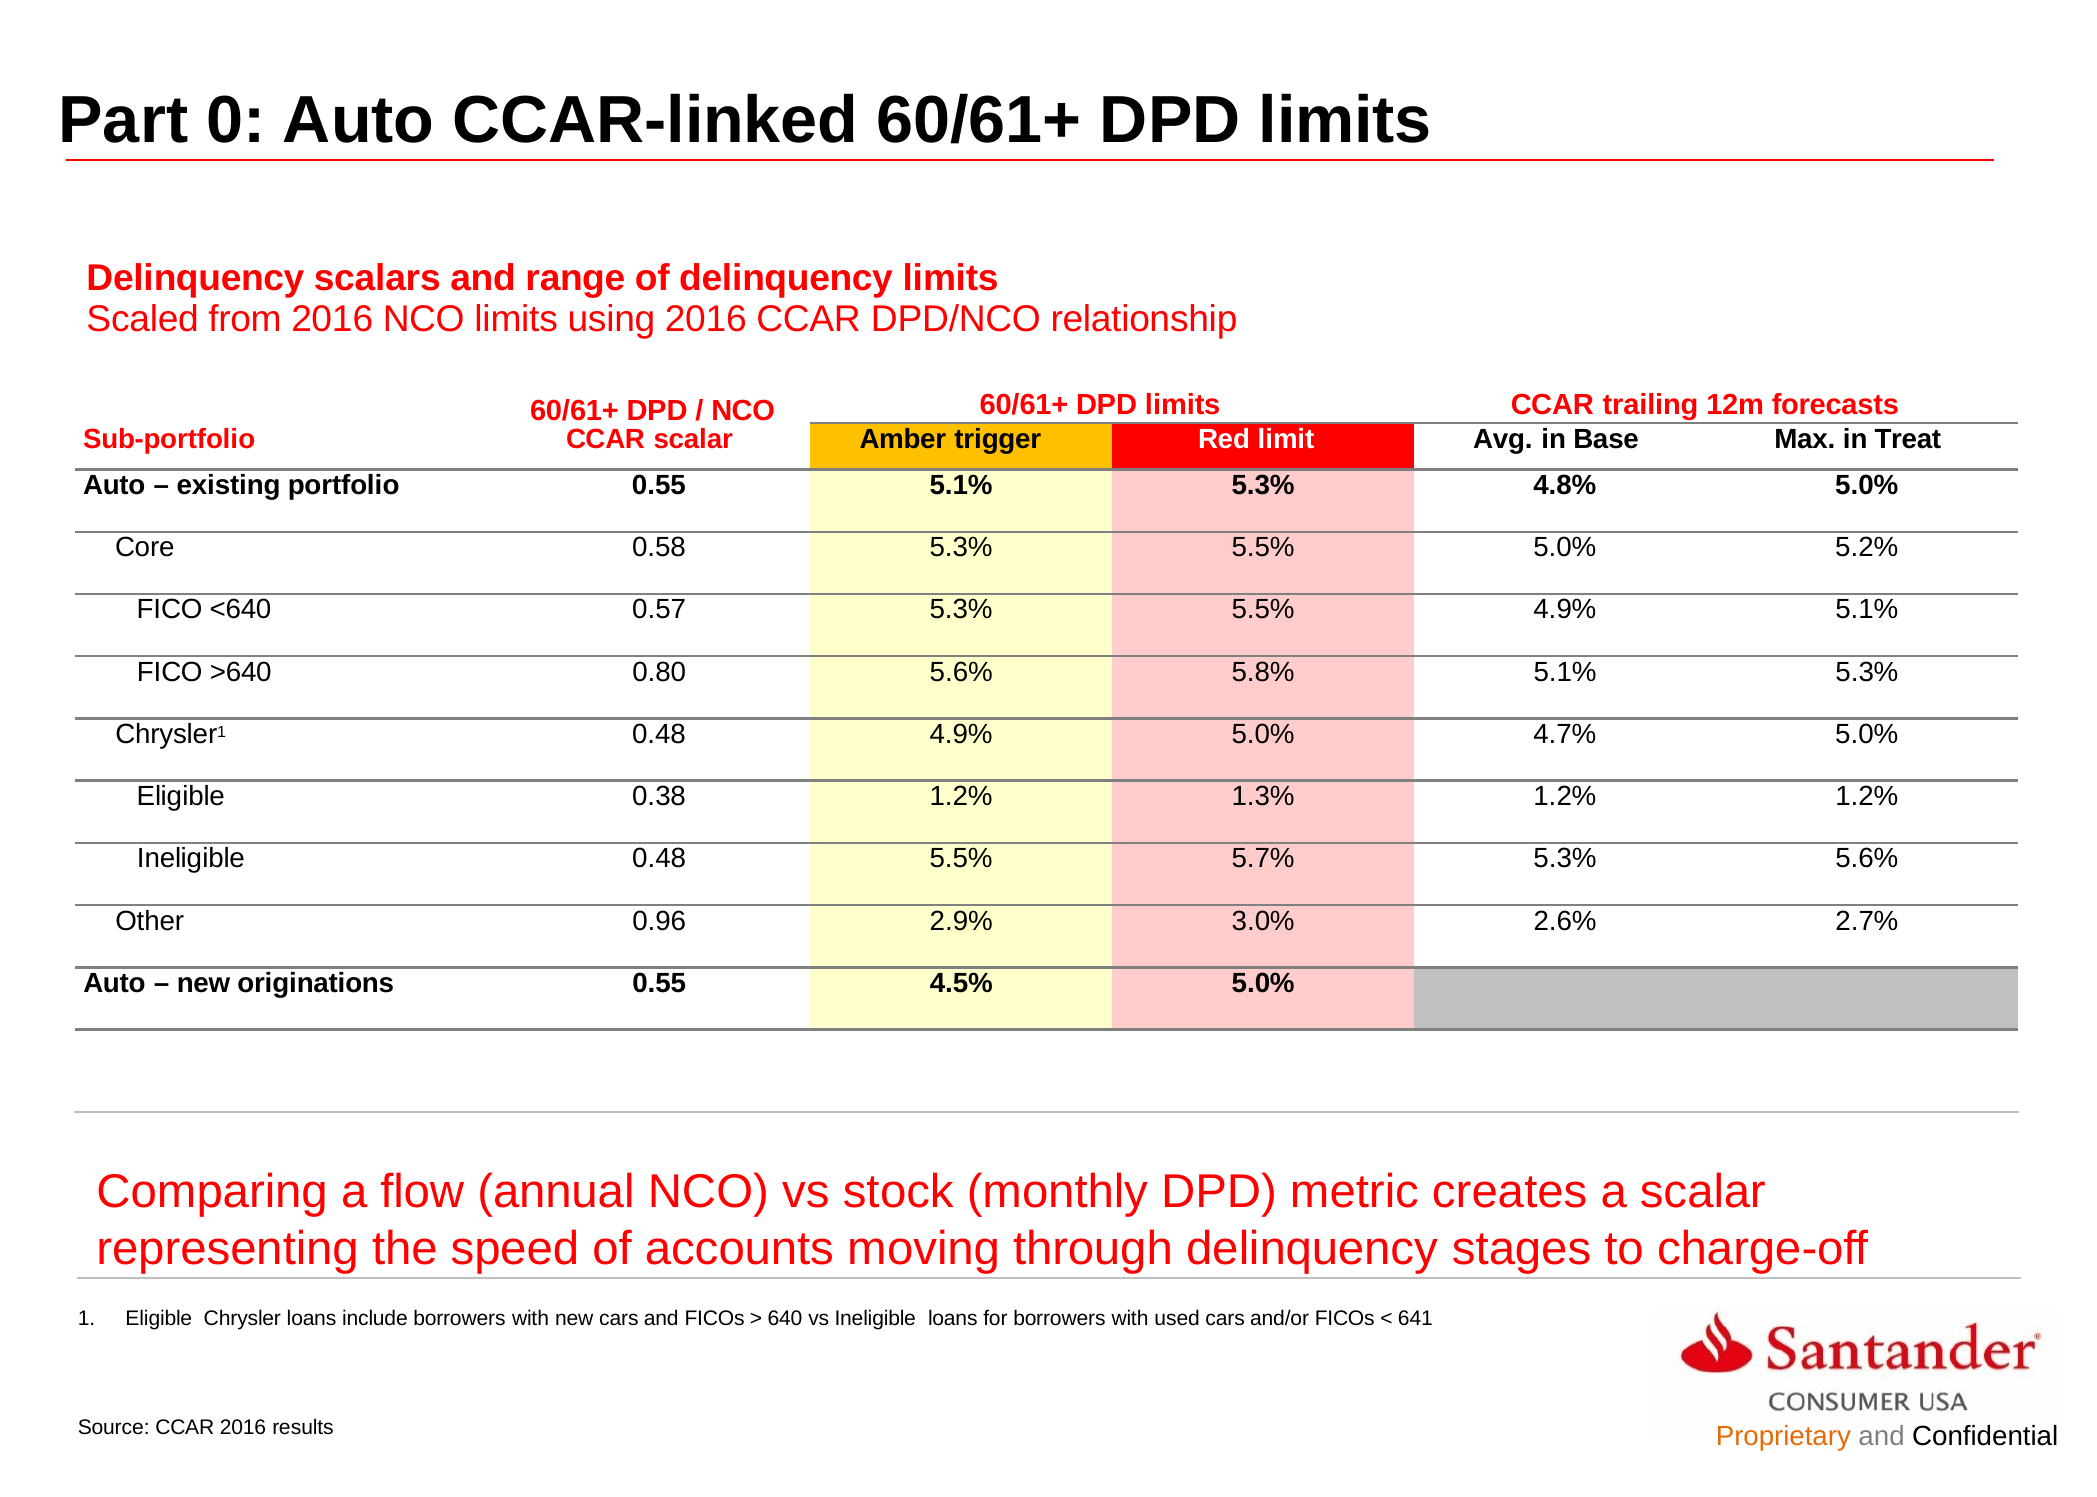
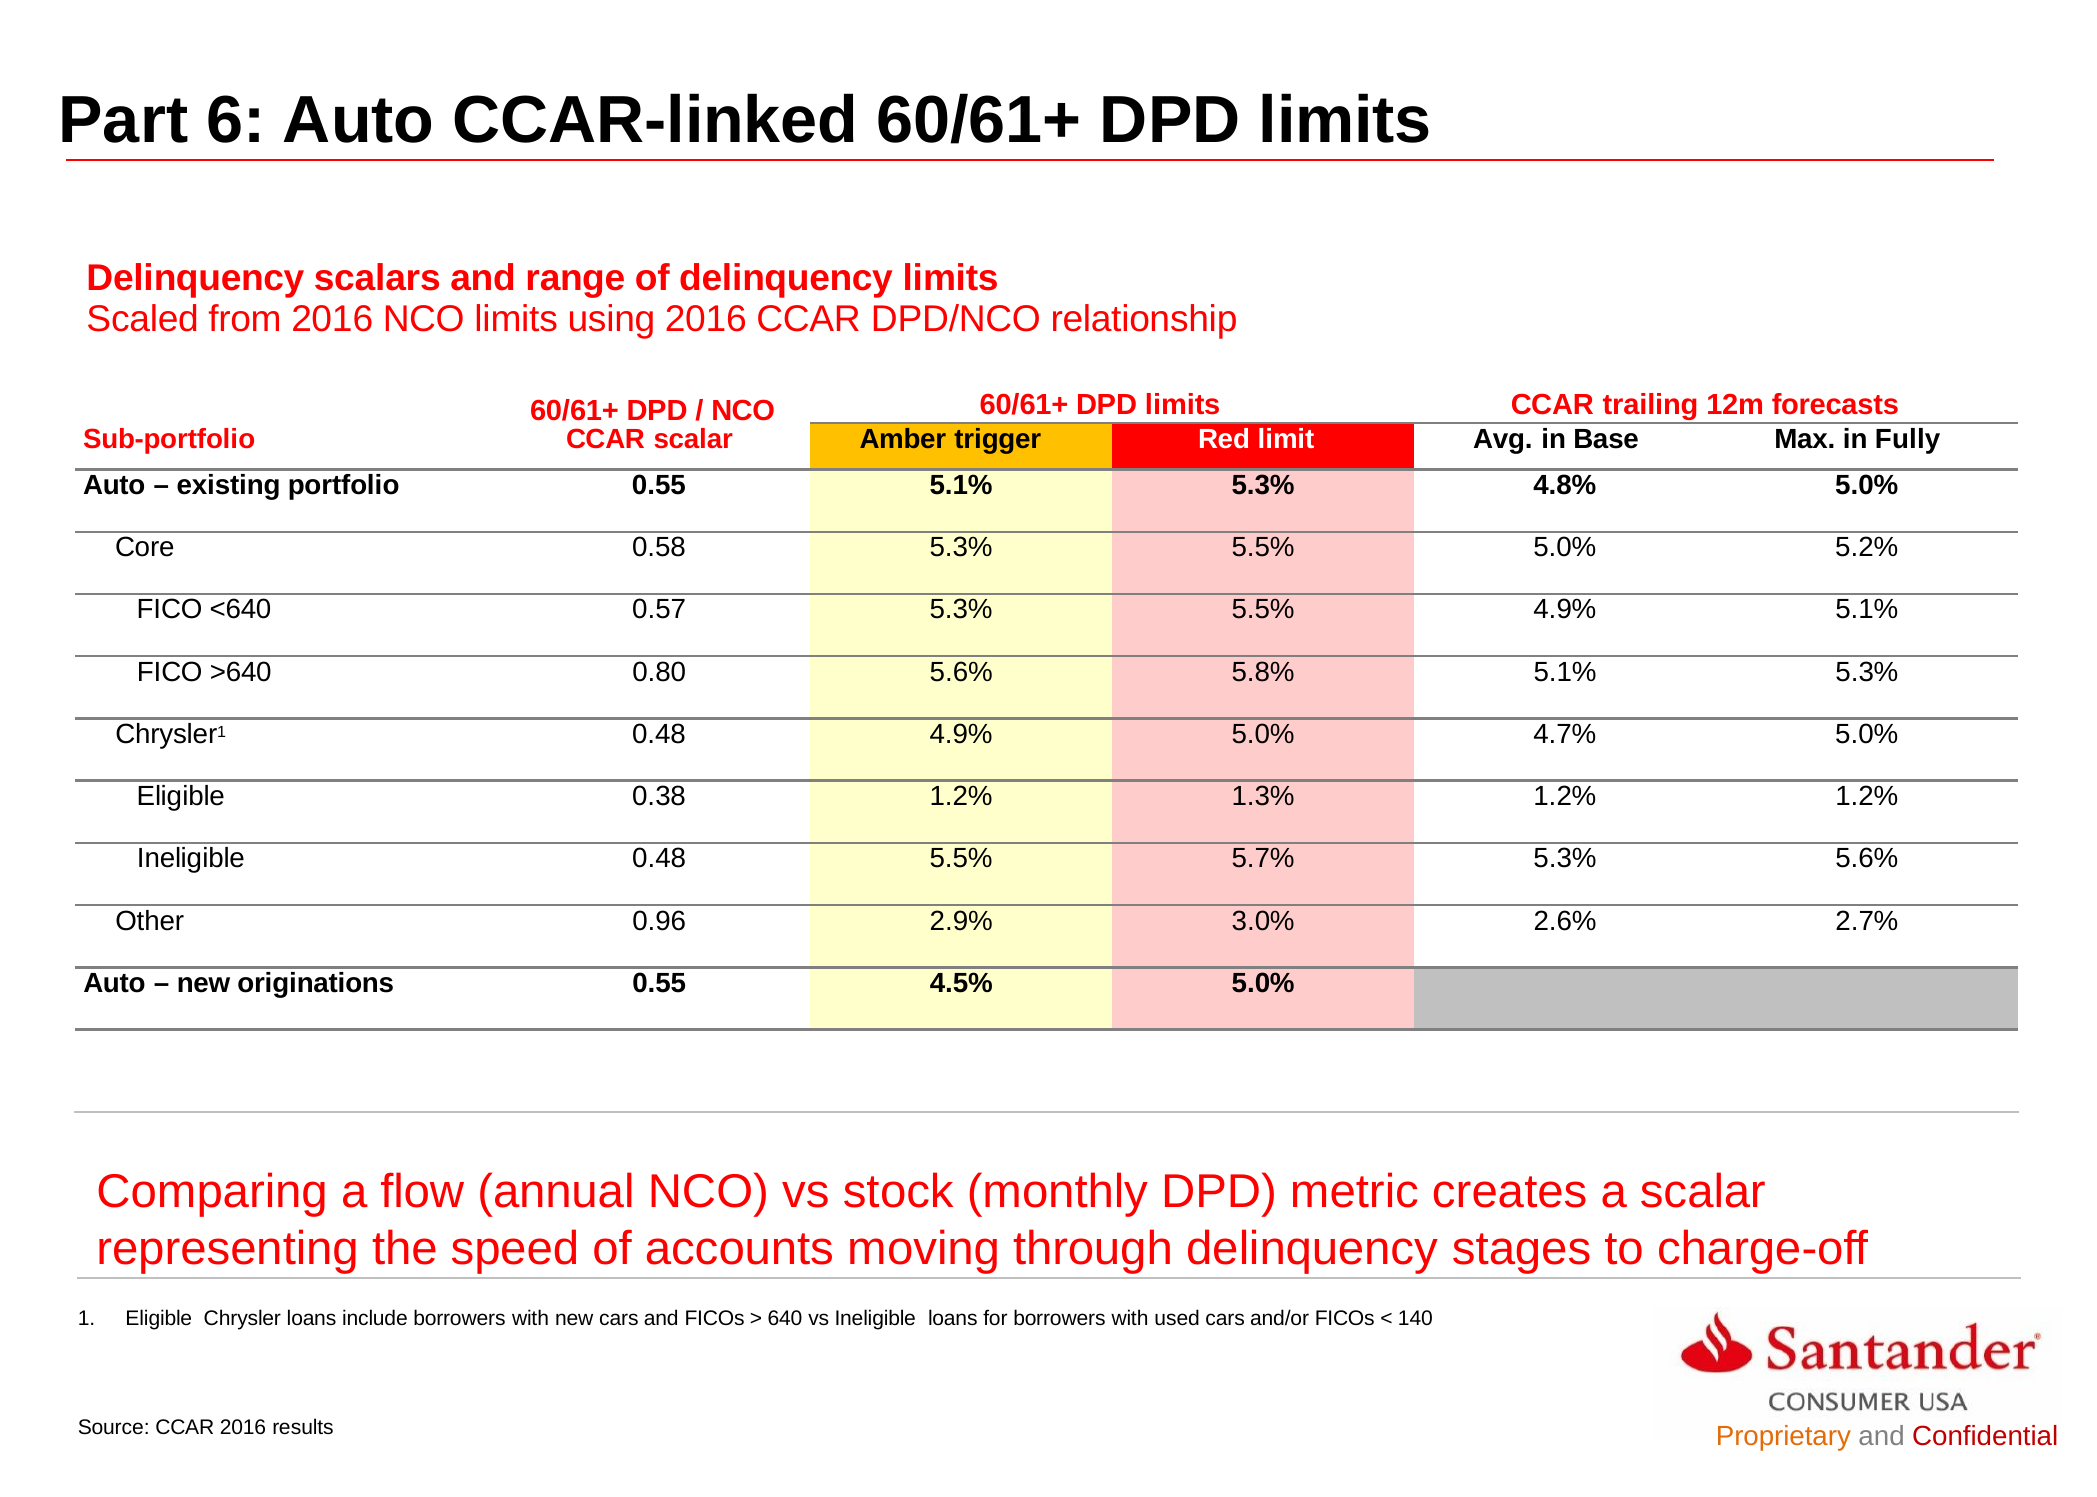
0: 0 -> 6
Treat: Treat -> Fully
641: 641 -> 140
Confidential colour: black -> red
